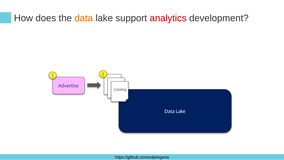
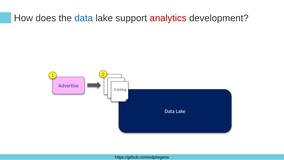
data at (84, 18) colour: orange -> blue
